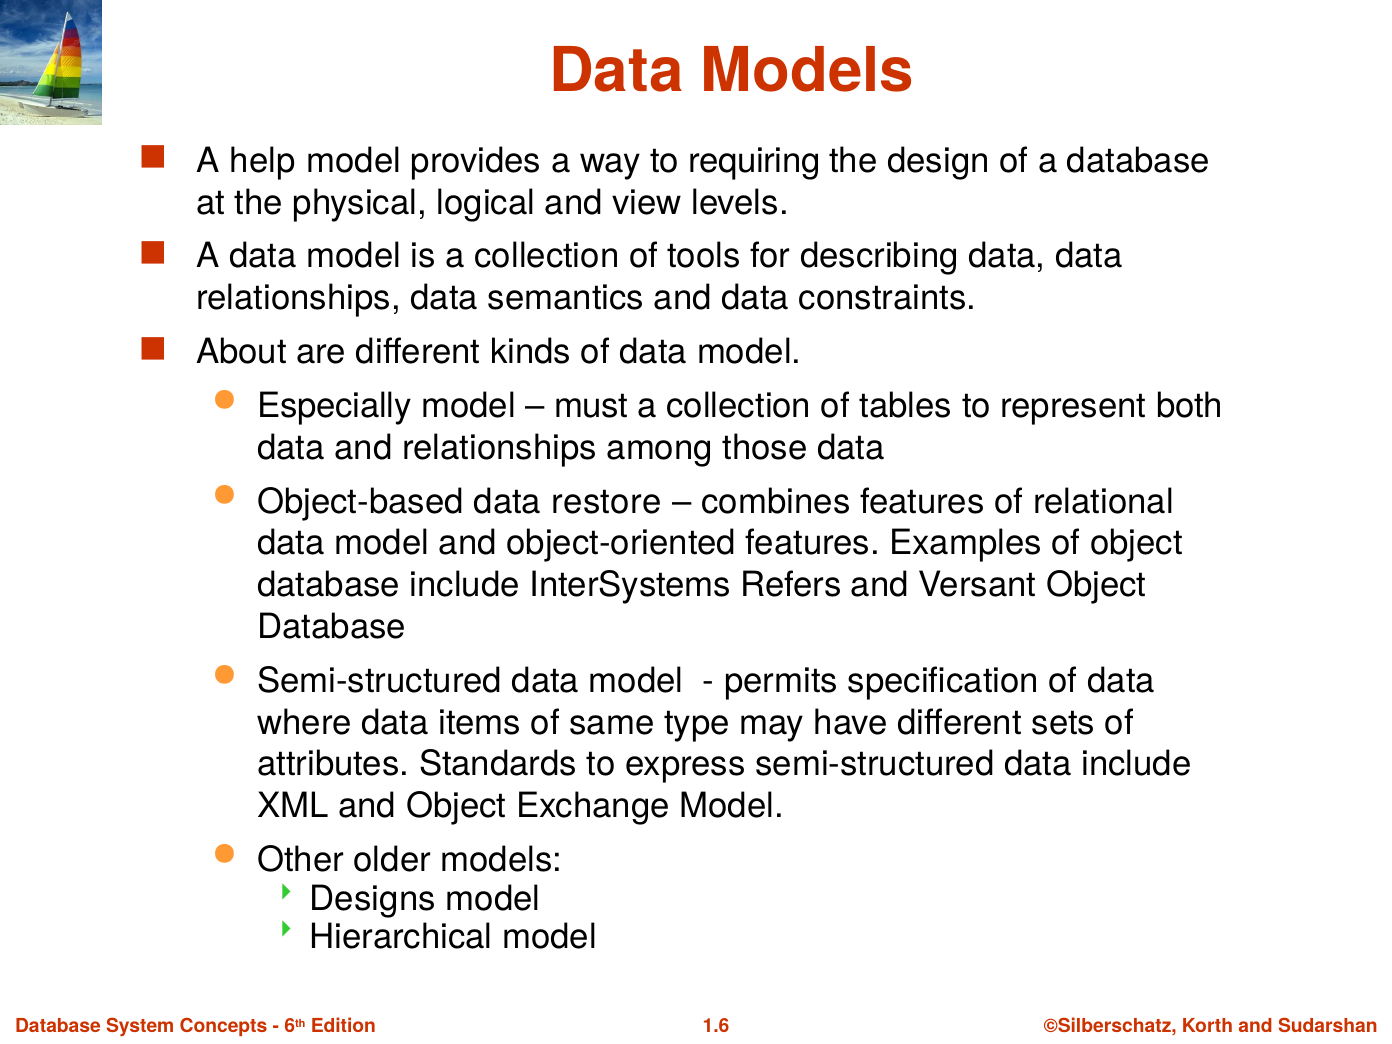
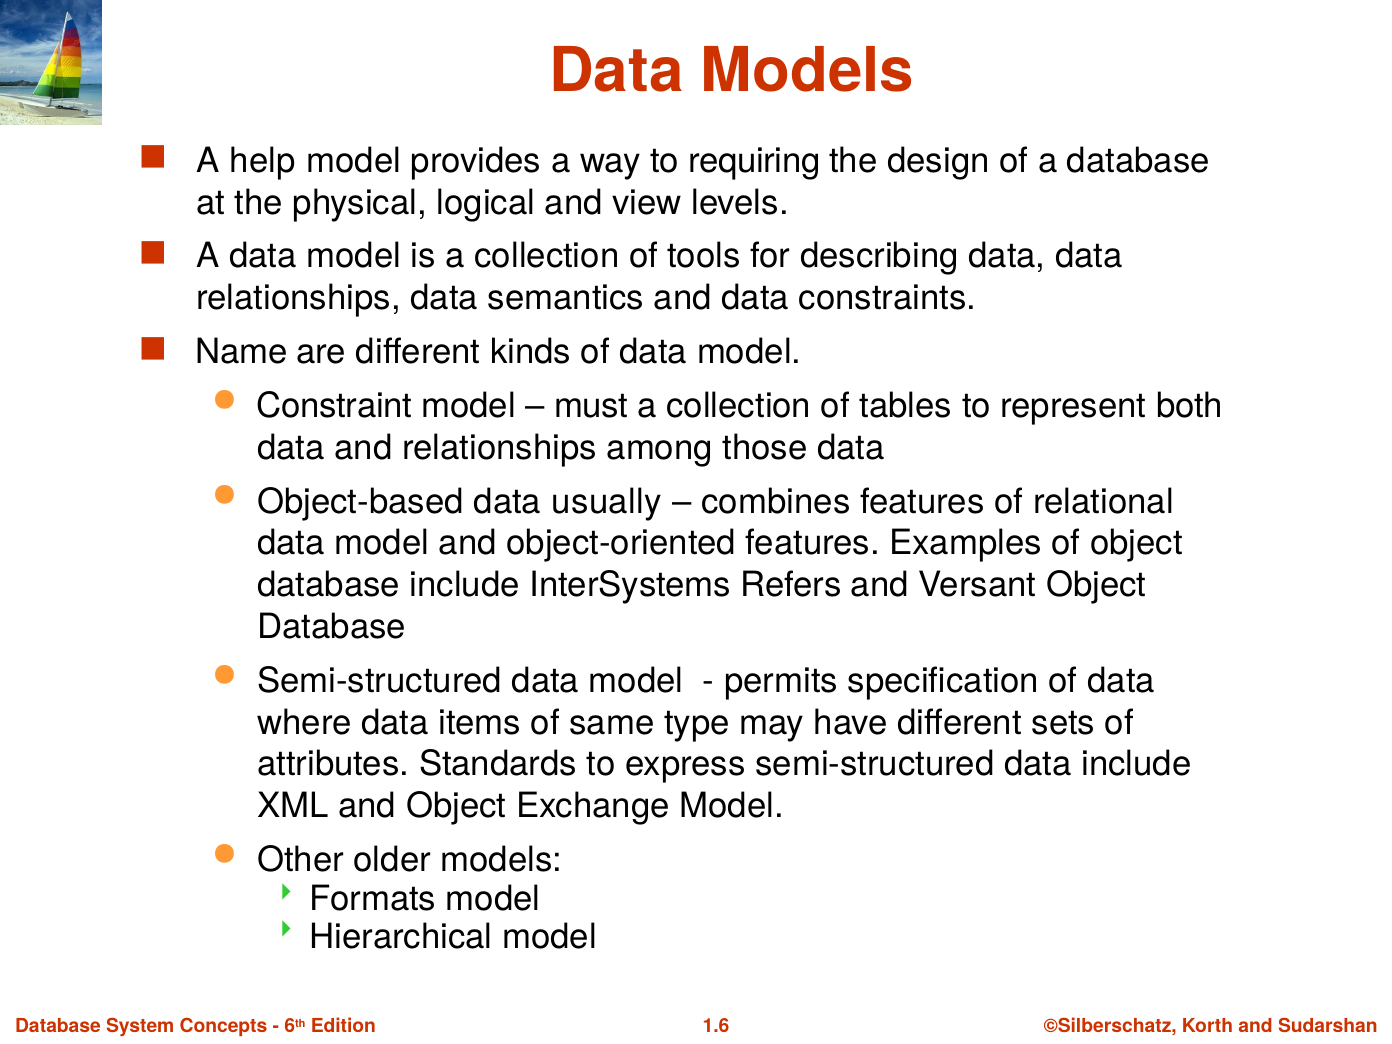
About: About -> Name
Especially: Especially -> Constraint
restore: restore -> usually
Designs: Designs -> Formats
